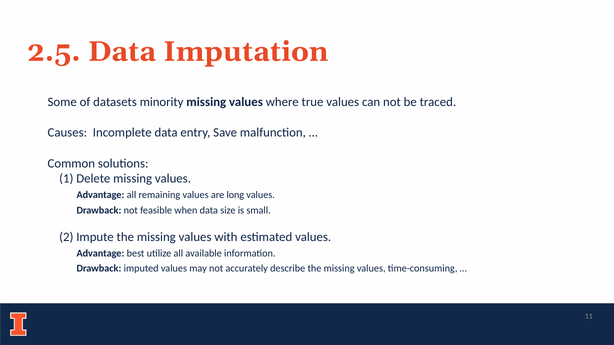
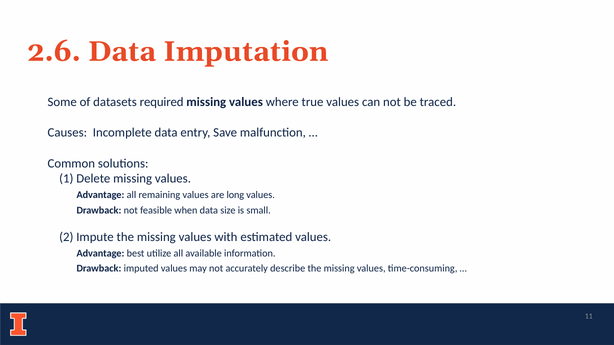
2.5: 2.5 -> 2.6
minority: minority -> required
